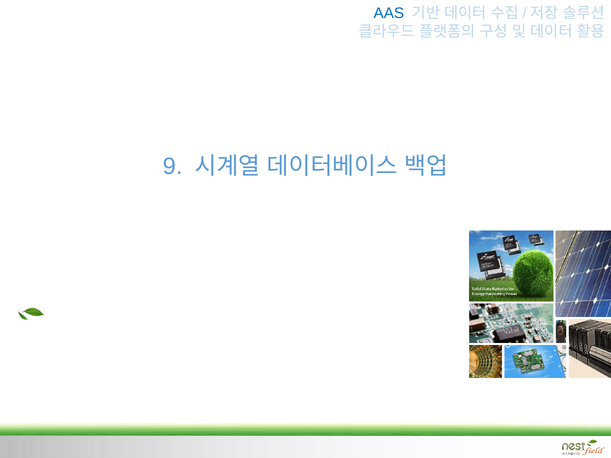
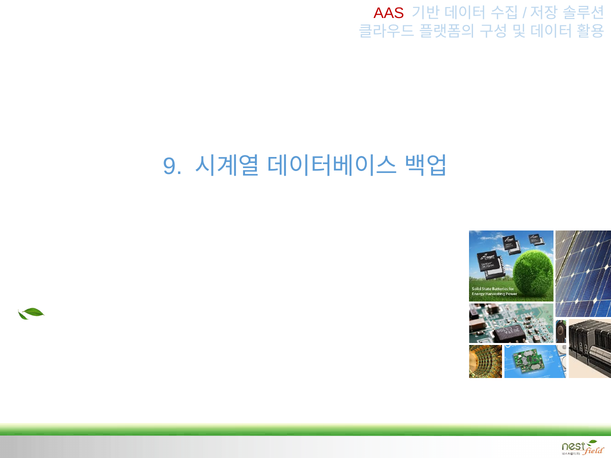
AAS colour: blue -> red
